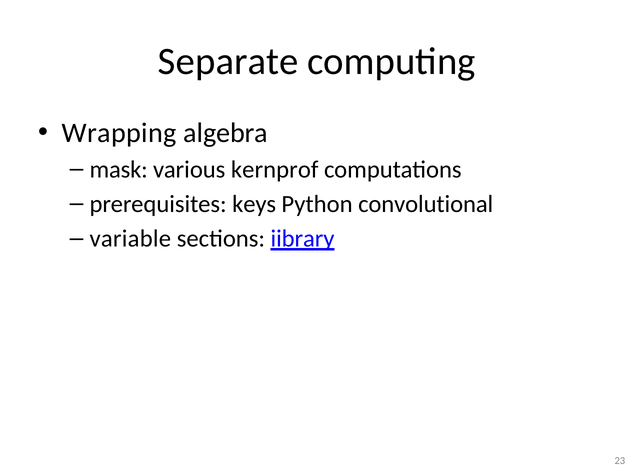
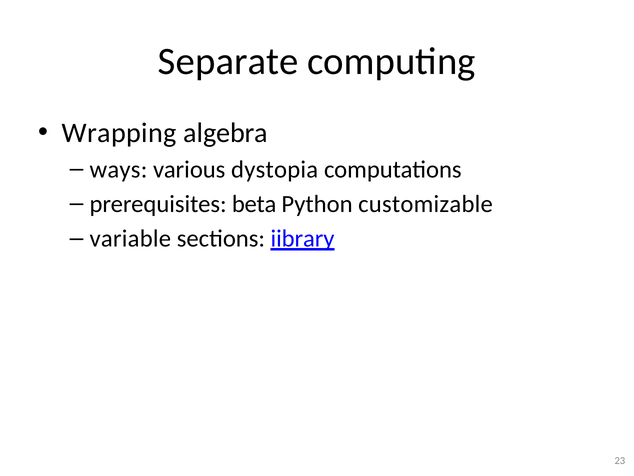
mask: mask -> ways
kernprof: kernprof -> dystopia
keys: keys -> beta
convolutional: convolutional -> customizable
